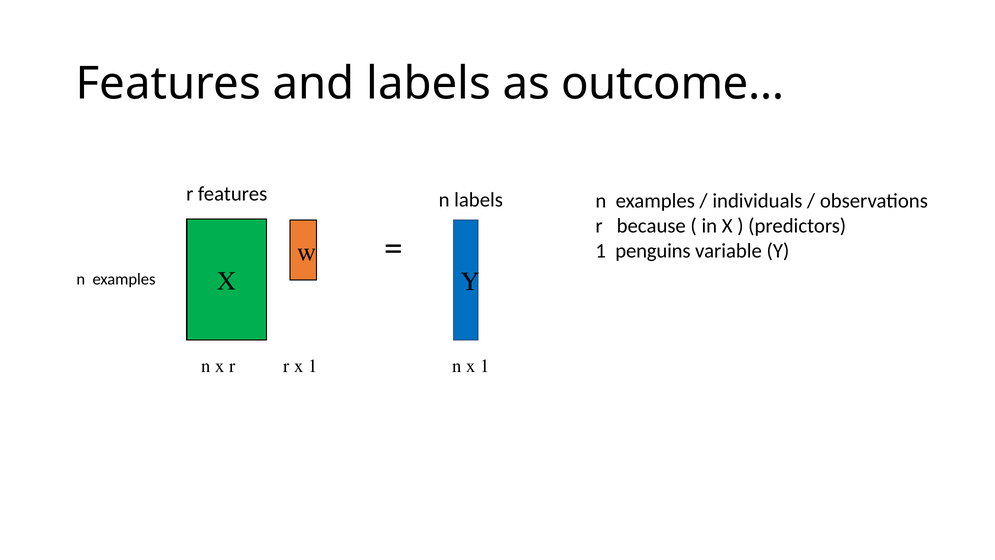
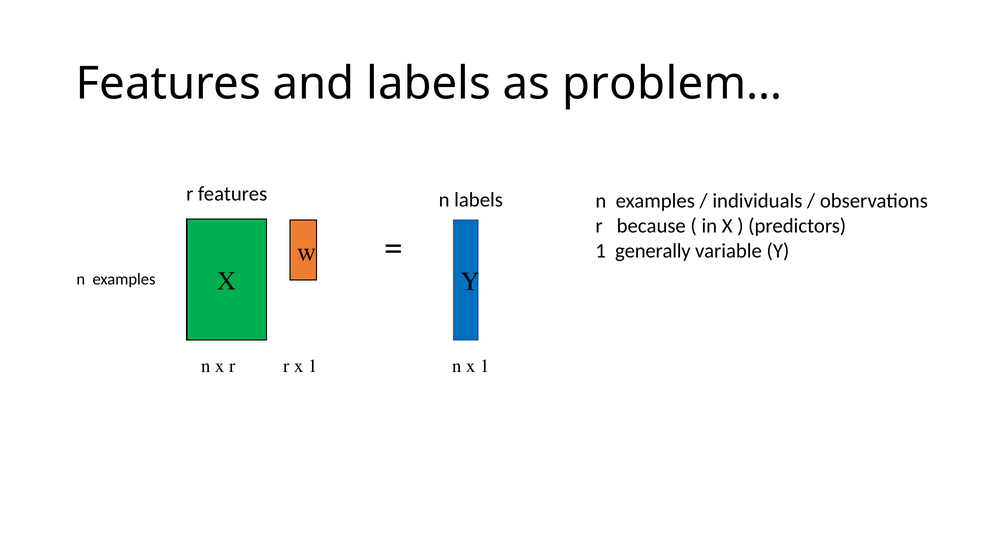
outcome…: outcome… -> problem…
penguins: penguins -> generally
